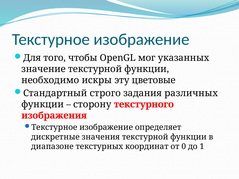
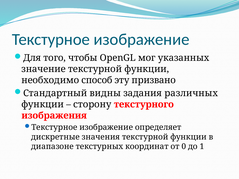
искры: искры -> способ
цветовые: цветовые -> призвано
строго: строго -> видны
